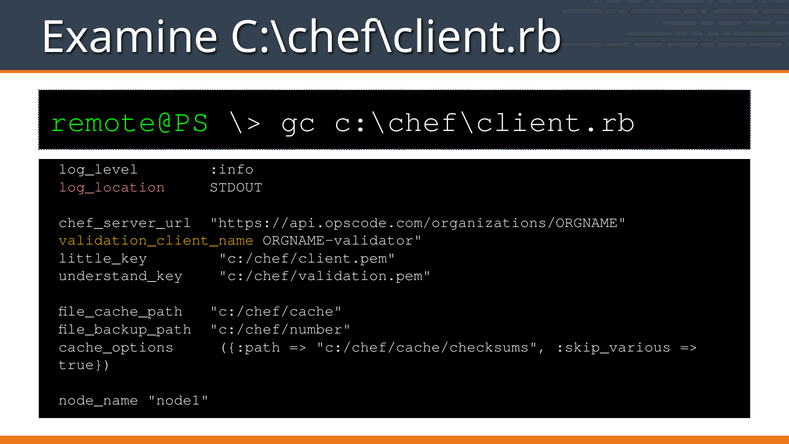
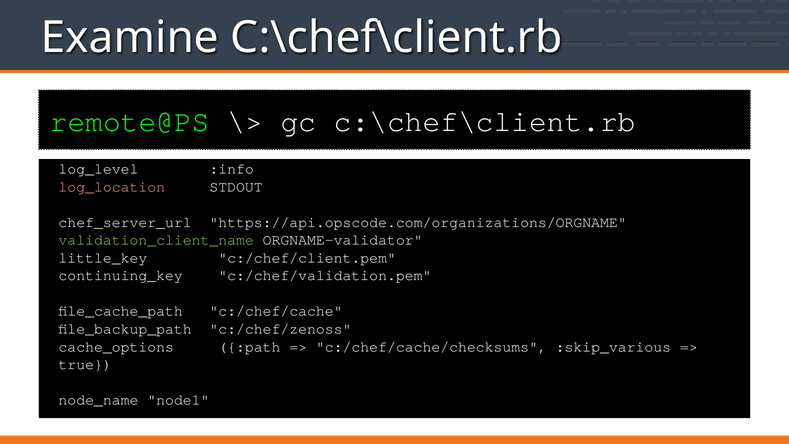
validation_client_name colour: yellow -> light green
understand_key: understand_key -> continuing_key
c:/chef/number: c:/chef/number -> c:/chef/zenoss
